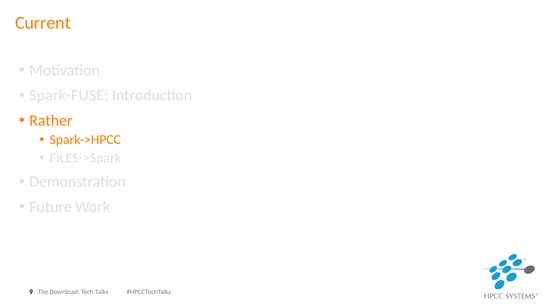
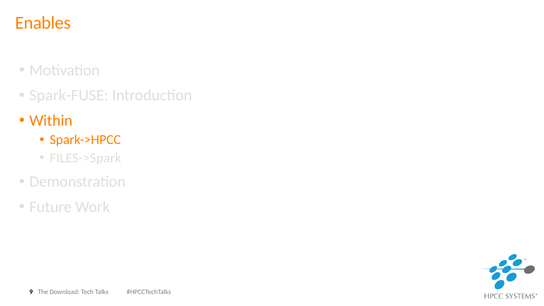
Current: Current -> Enables
Rather: Rather -> Within
